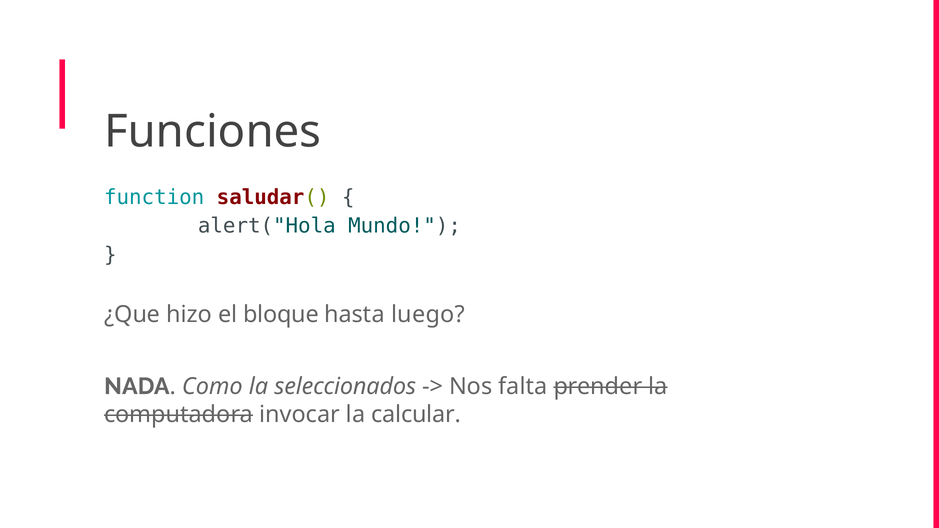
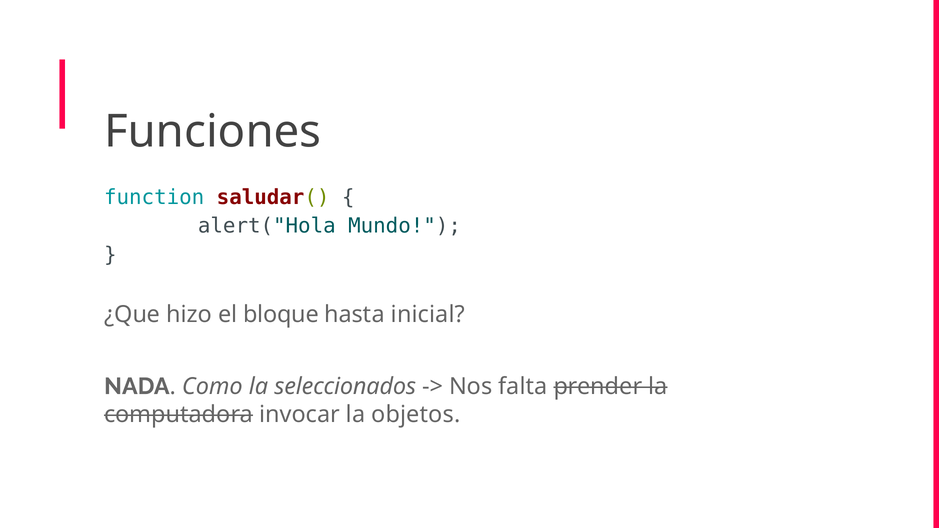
luego: luego -> inicial
calcular: calcular -> objetos
